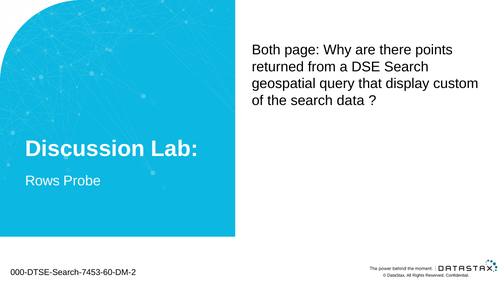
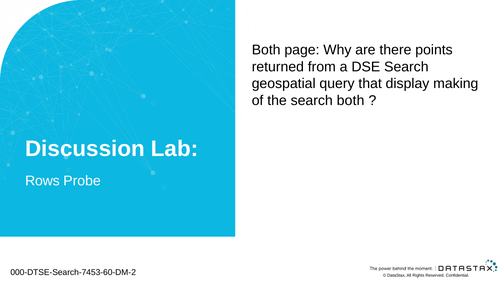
custom: custom -> making
search data: data -> both
